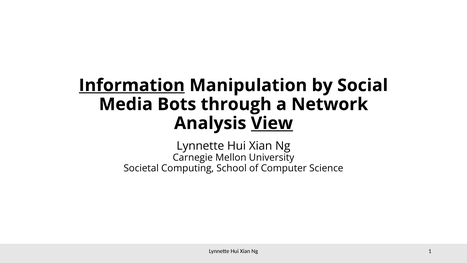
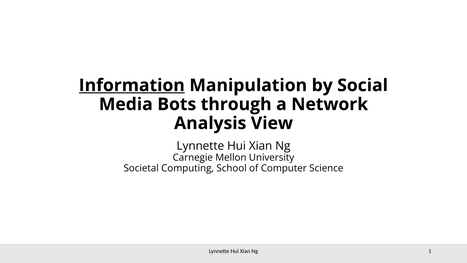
View underline: present -> none
